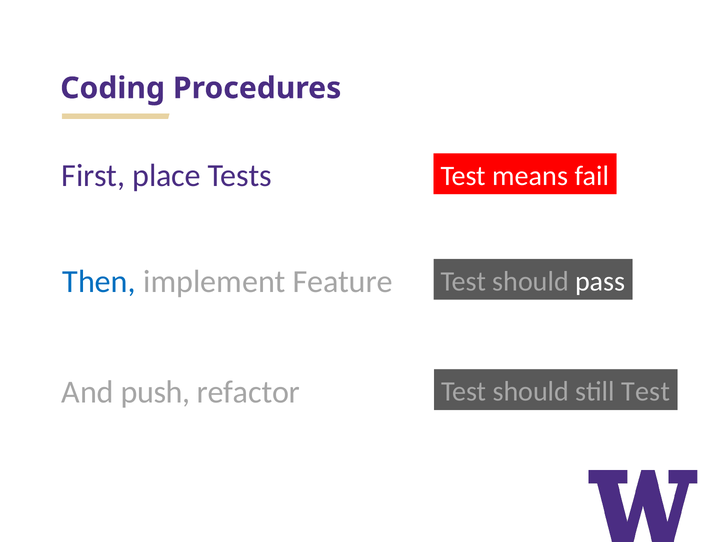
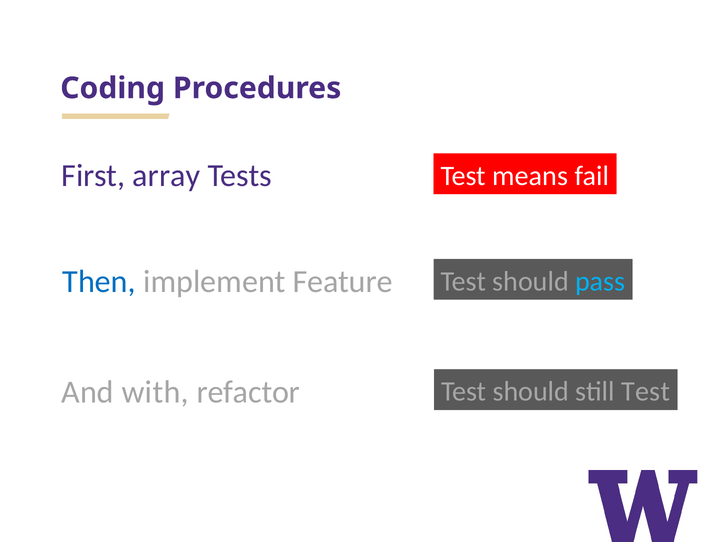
place: place -> array
pass colour: white -> light blue
push: push -> with
